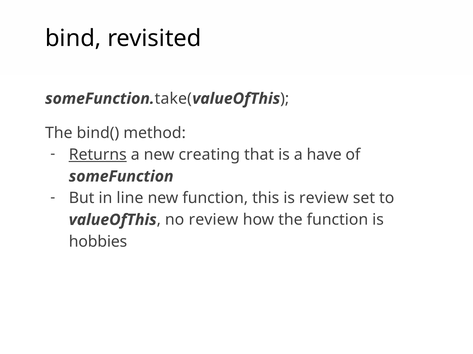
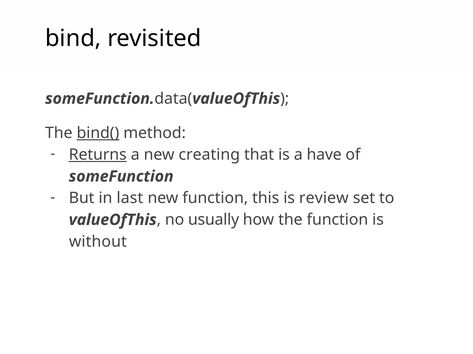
take(: take( -> data(
bind( underline: none -> present
line: line -> last
no review: review -> usually
hobbies: hobbies -> without
